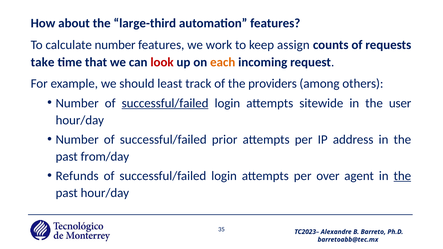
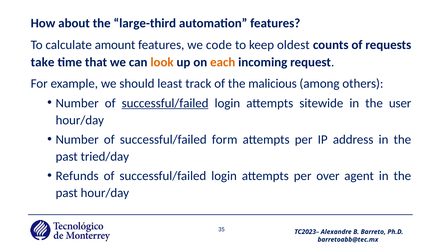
calculate number: number -> amount
work: work -> code
assign: assign -> oldest
look colour: red -> orange
providers: providers -> malicious
prior: prior -> form
from/day: from/day -> tried/day
the at (402, 176) underline: present -> none
